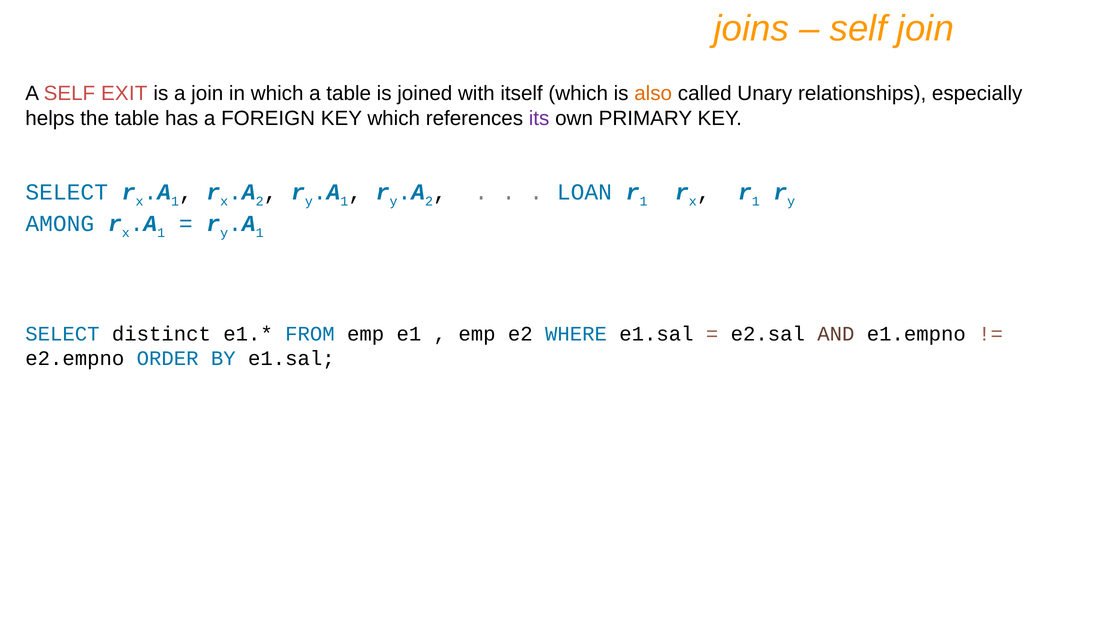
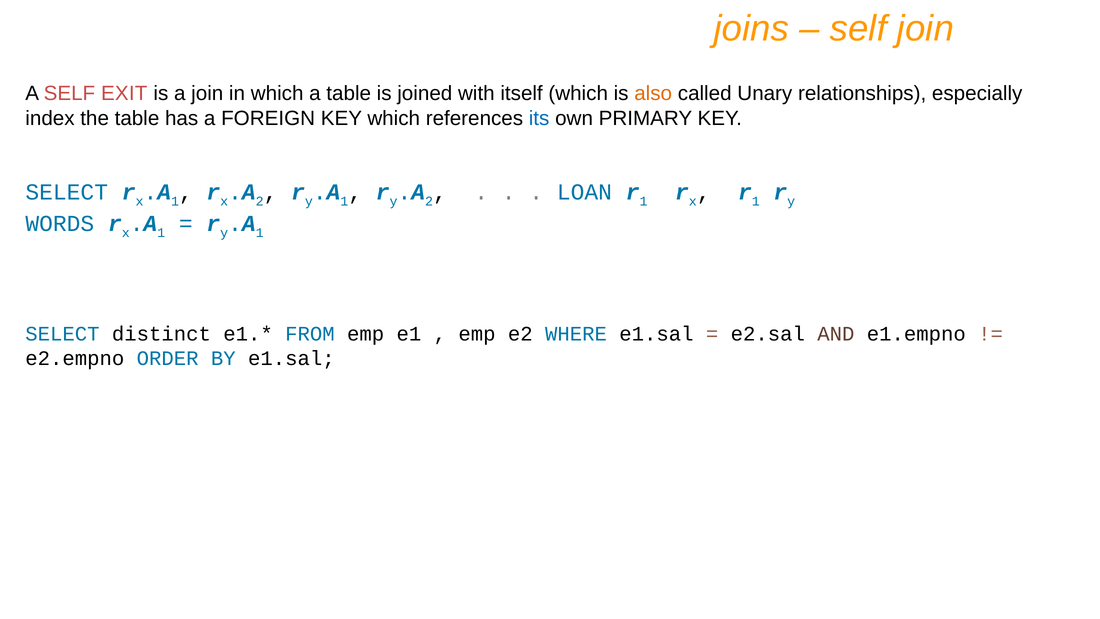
helps: helps -> index
its colour: purple -> blue
AMONG: AMONG -> WORDS
